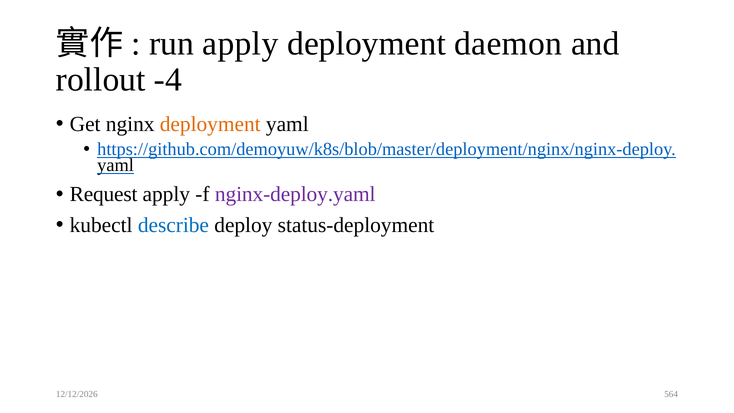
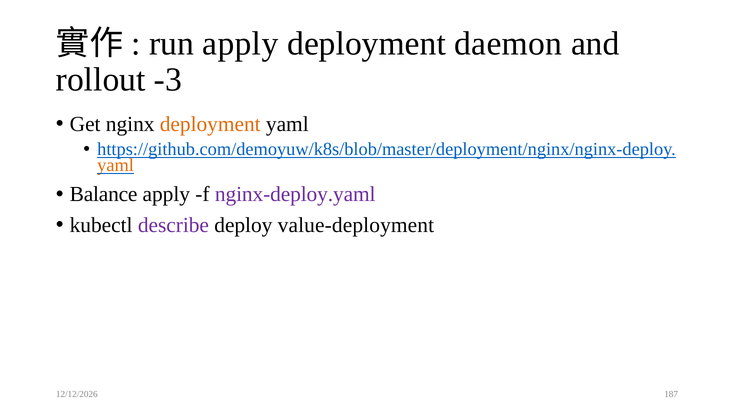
-4: -4 -> -3
yaml at (116, 165) colour: black -> orange
Request: Request -> Balance
describe colour: blue -> purple
status-deployment: status-deployment -> value-deployment
564: 564 -> 187
